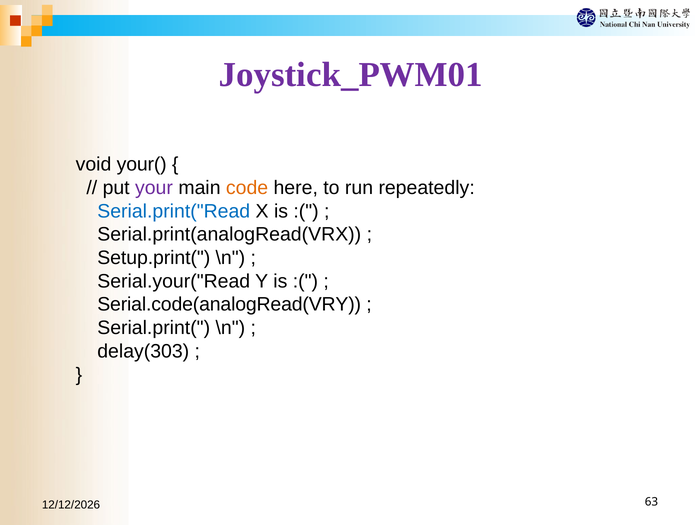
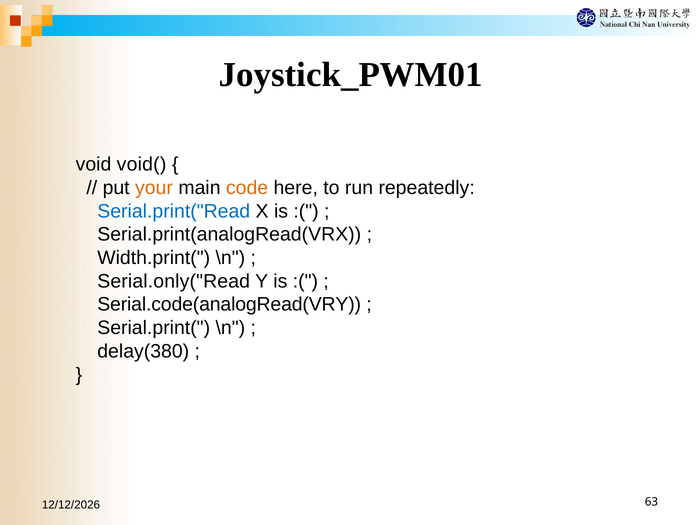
Joystick_PWM01 colour: purple -> black
your(: your( -> void(
your colour: purple -> orange
Setup.print(: Setup.print( -> Width.print(
Serial.your("Read: Serial.your("Read -> Serial.only("Read
delay(303: delay(303 -> delay(380
